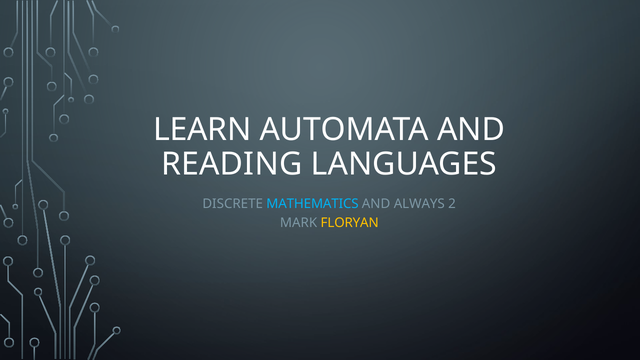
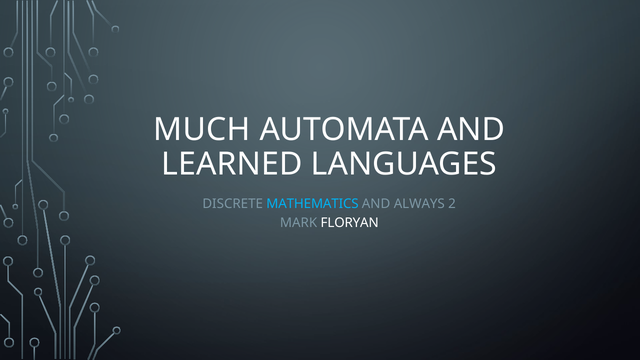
LEARN: LEARN -> MUCH
READING: READING -> LEARNED
FLORYAN colour: yellow -> white
